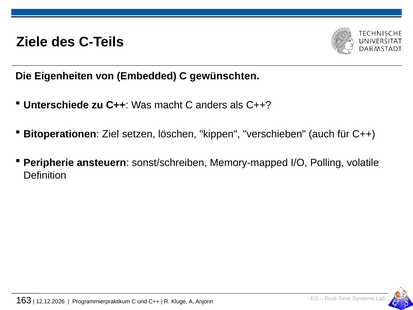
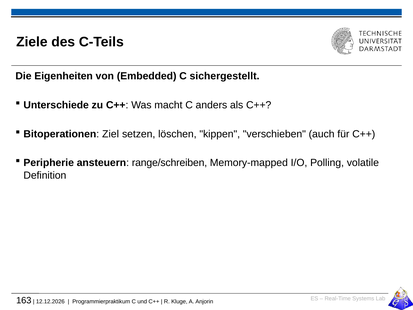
gewünschten: gewünschten -> sichergestellt
sonst/schreiben: sonst/schreiben -> range/schreiben
